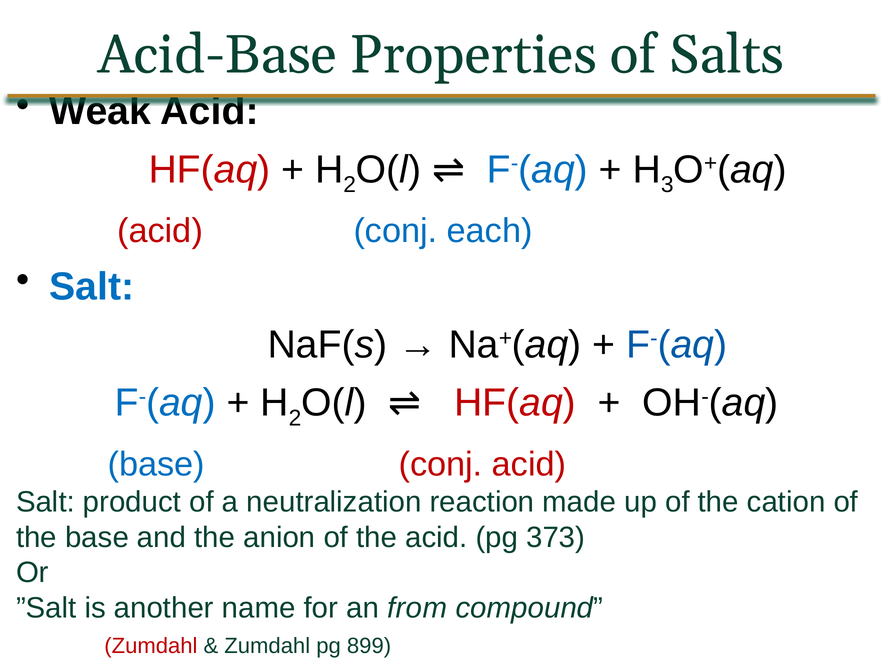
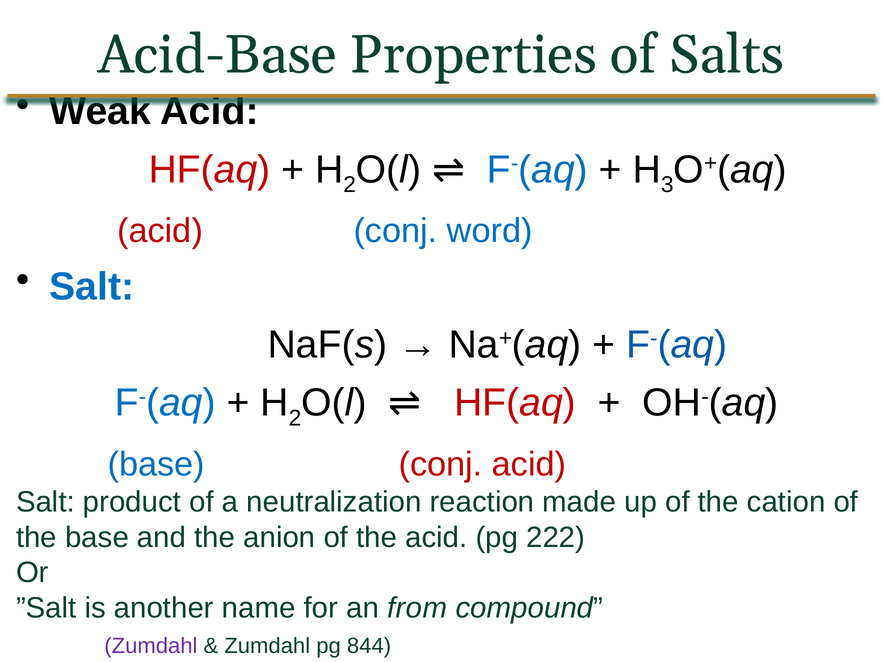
each: each -> word
373: 373 -> 222
Zumdahl at (151, 646) colour: red -> purple
899: 899 -> 844
